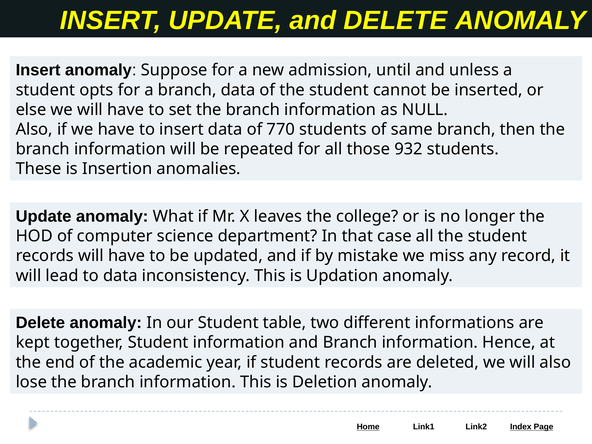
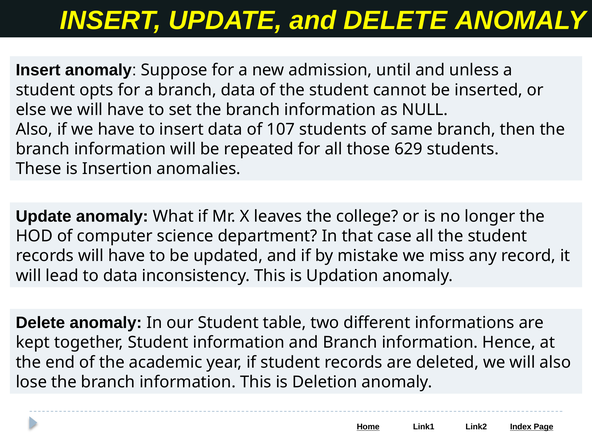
770: 770 -> 107
932: 932 -> 629
